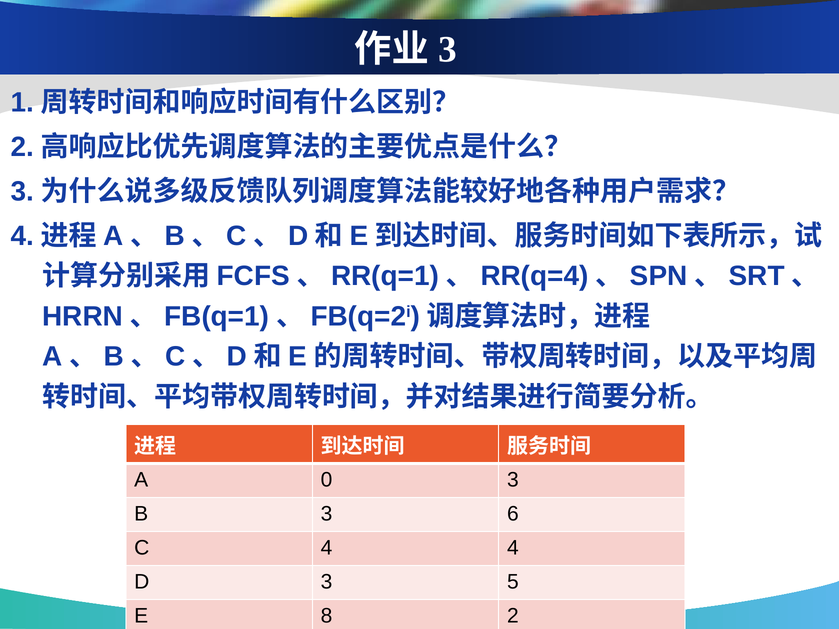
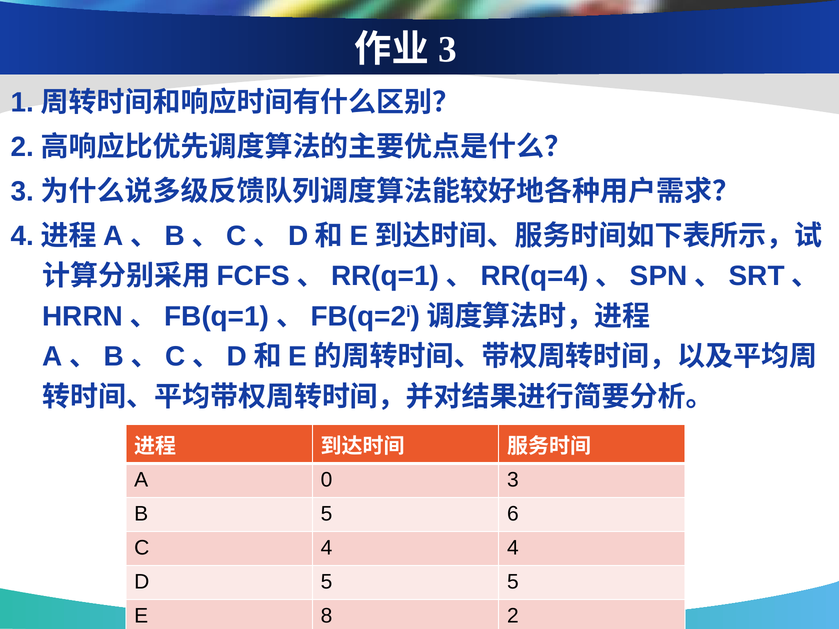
B 3: 3 -> 5
D 3: 3 -> 5
